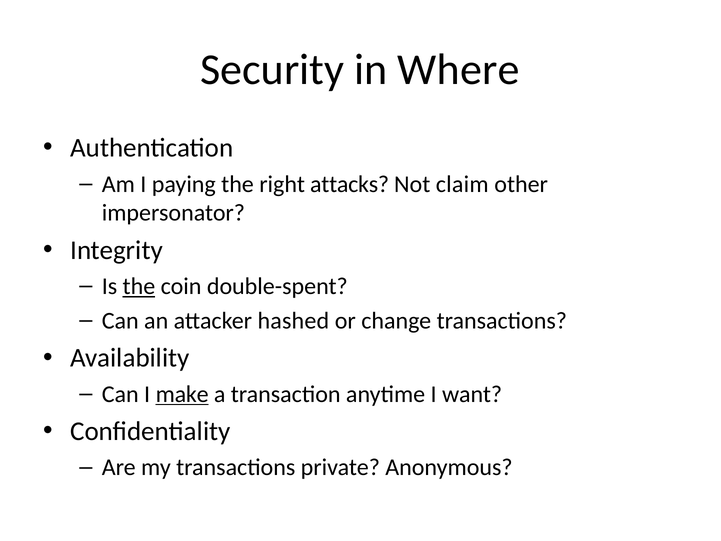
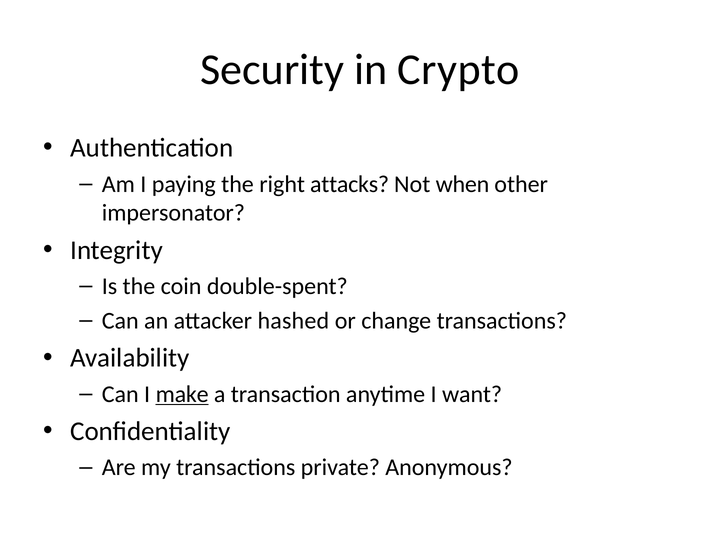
Where: Where -> Crypto
claim: claim -> when
the at (139, 286) underline: present -> none
